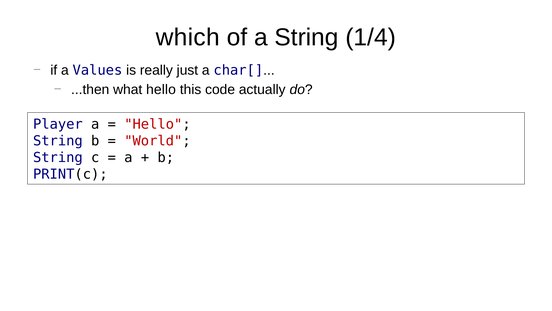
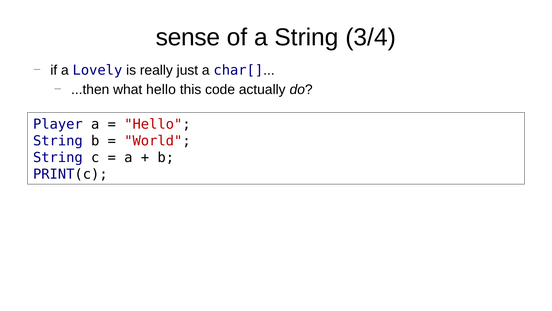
which: which -> sense
1/4: 1/4 -> 3/4
Values: Values -> Lovely
